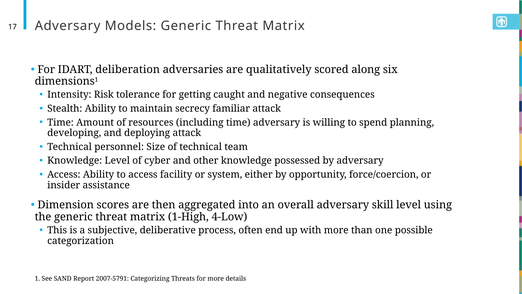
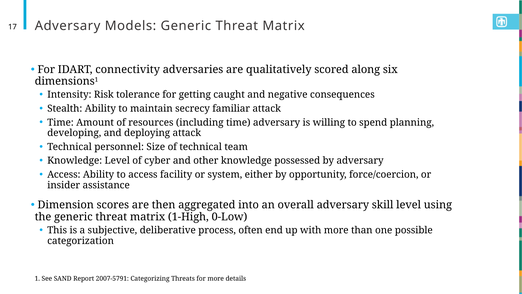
deliberation: deliberation -> connectivity
4-Low: 4-Low -> 0-Low
